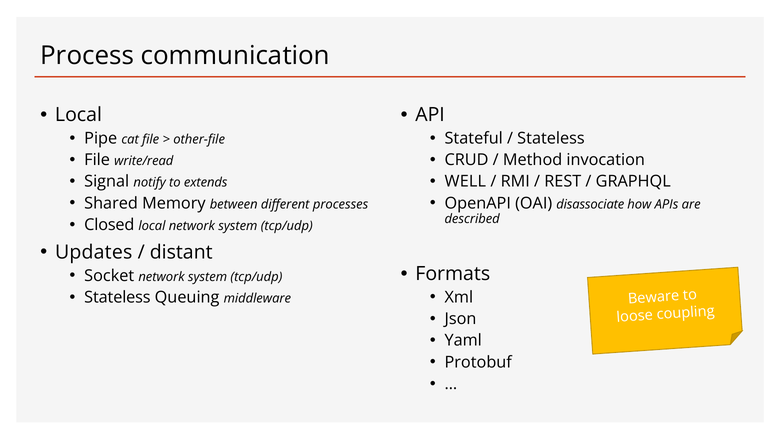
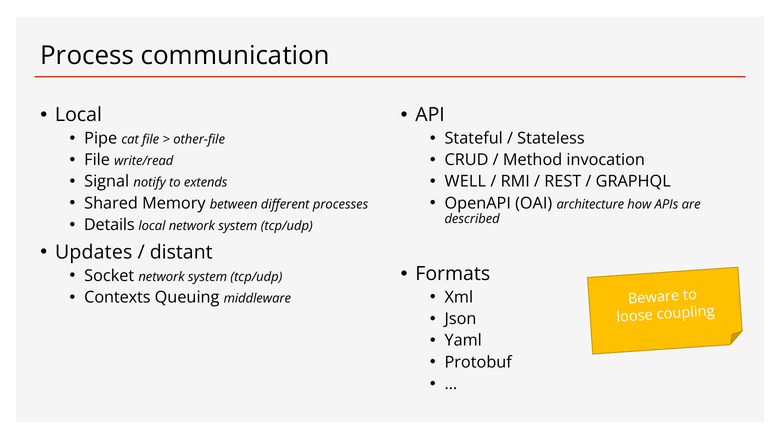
disassociate: disassociate -> architecture
Closed: Closed -> Details
Stateless at (117, 297): Stateless -> Contexts
